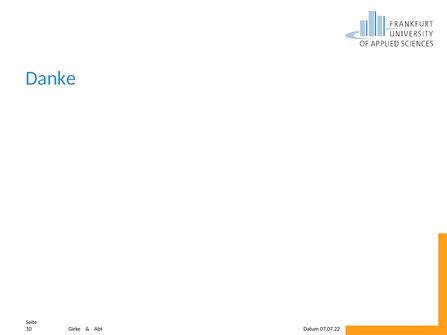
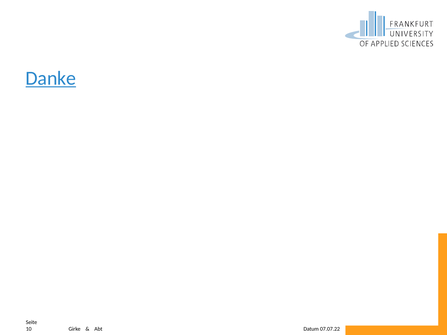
Danke underline: none -> present
